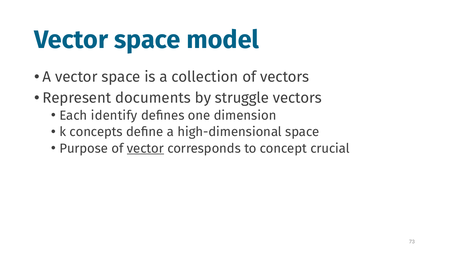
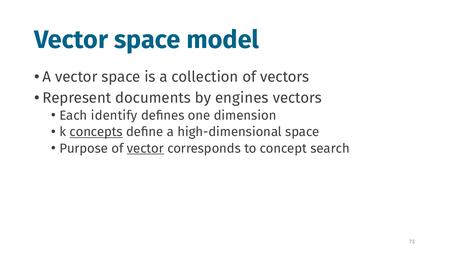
struggle: struggle -> engines
concepts underline: none -> present
crucial: crucial -> search
